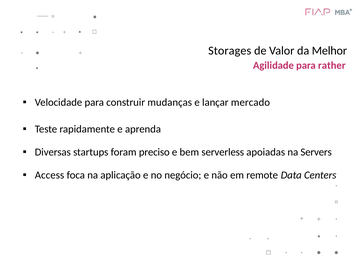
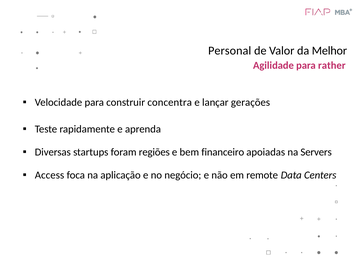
Storages: Storages -> Personal
mudanças: mudanças -> concentra
mercado: mercado -> gerações
preciso: preciso -> regiões
serverless: serverless -> financeiro
